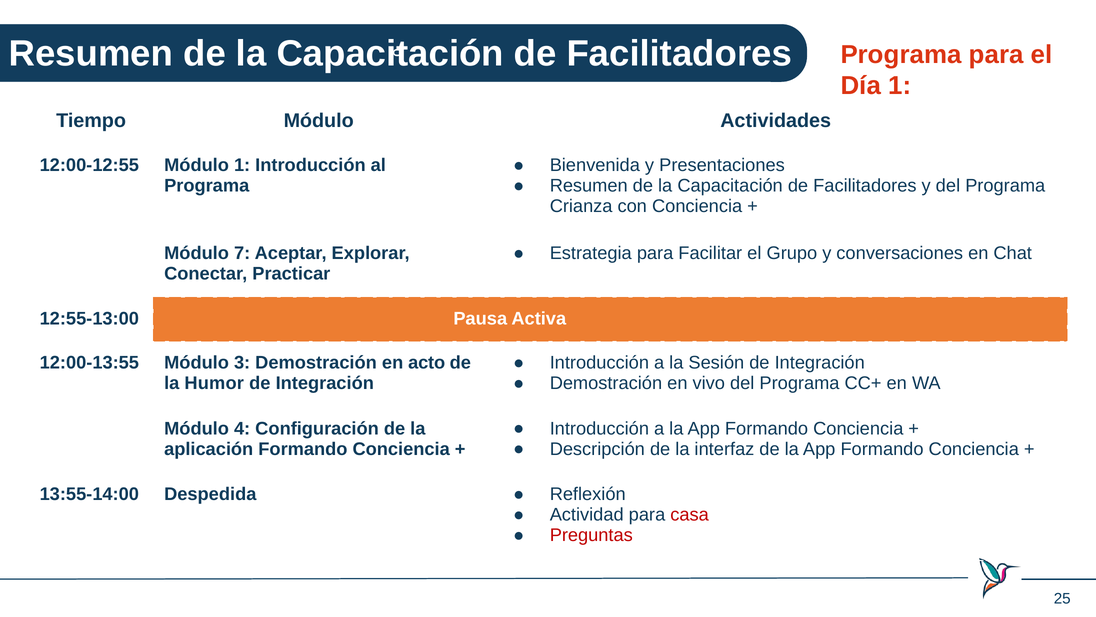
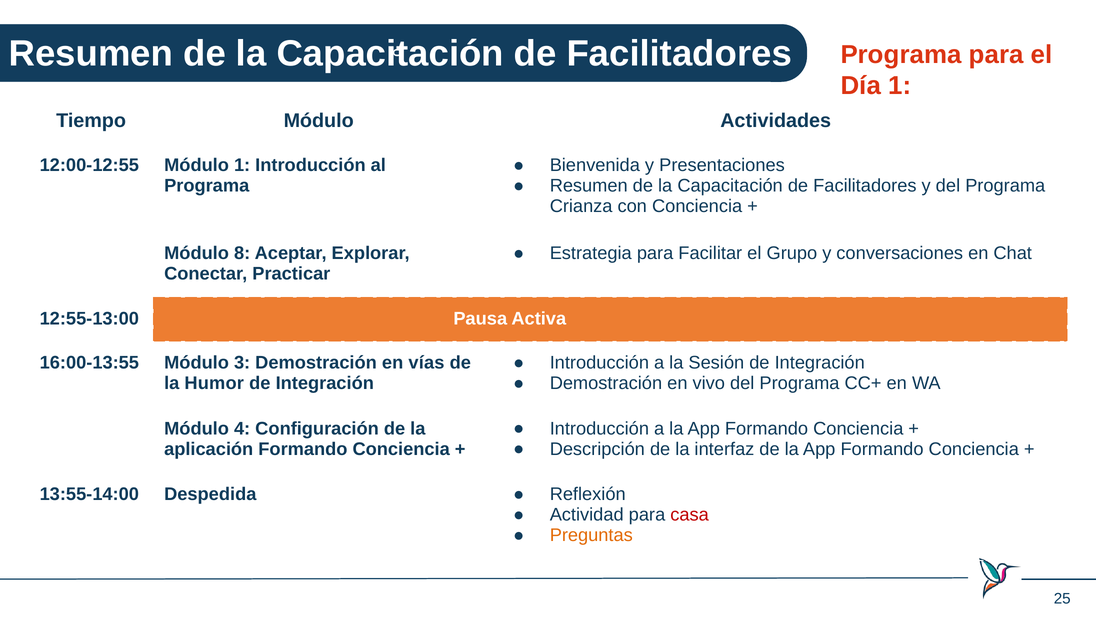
7: 7 -> 8
12:00-13:55: 12:00-13:55 -> 16:00-13:55
acto: acto -> vías
Preguntas colour: red -> orange
